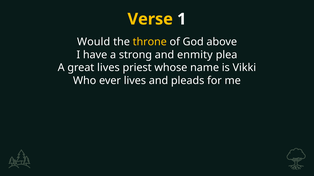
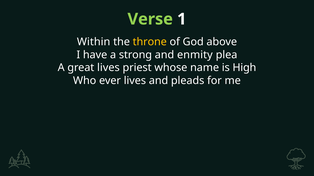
Verse colour: yellow -> light green
Would: Would -> Within
Vikki: Vikki -> High
